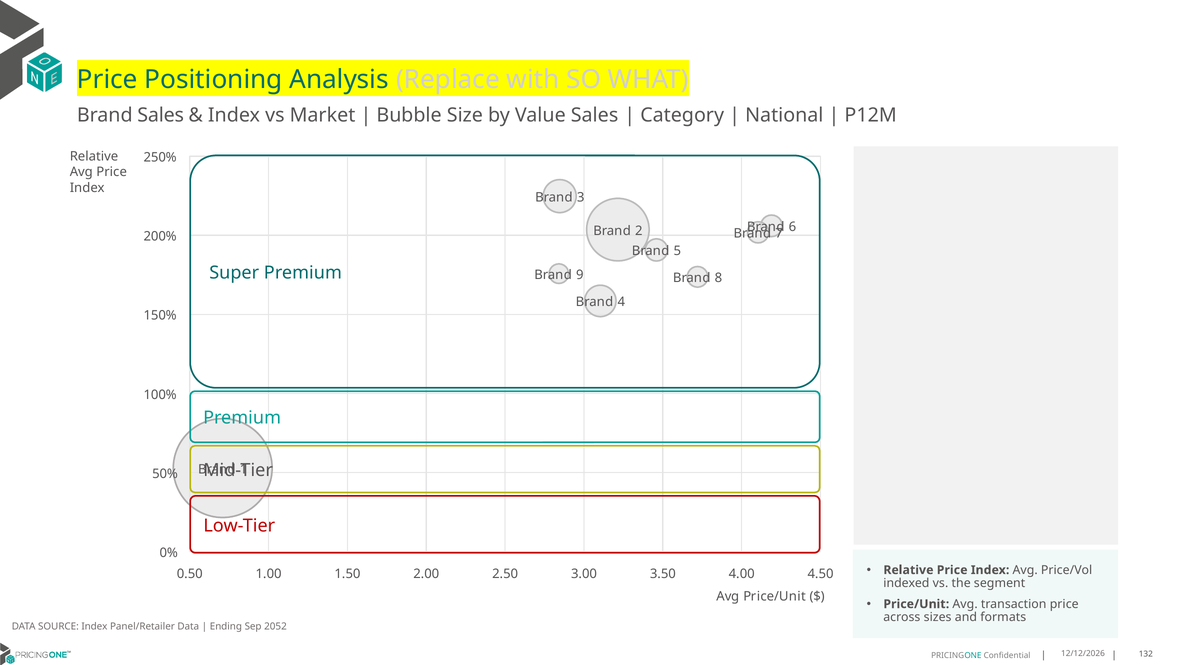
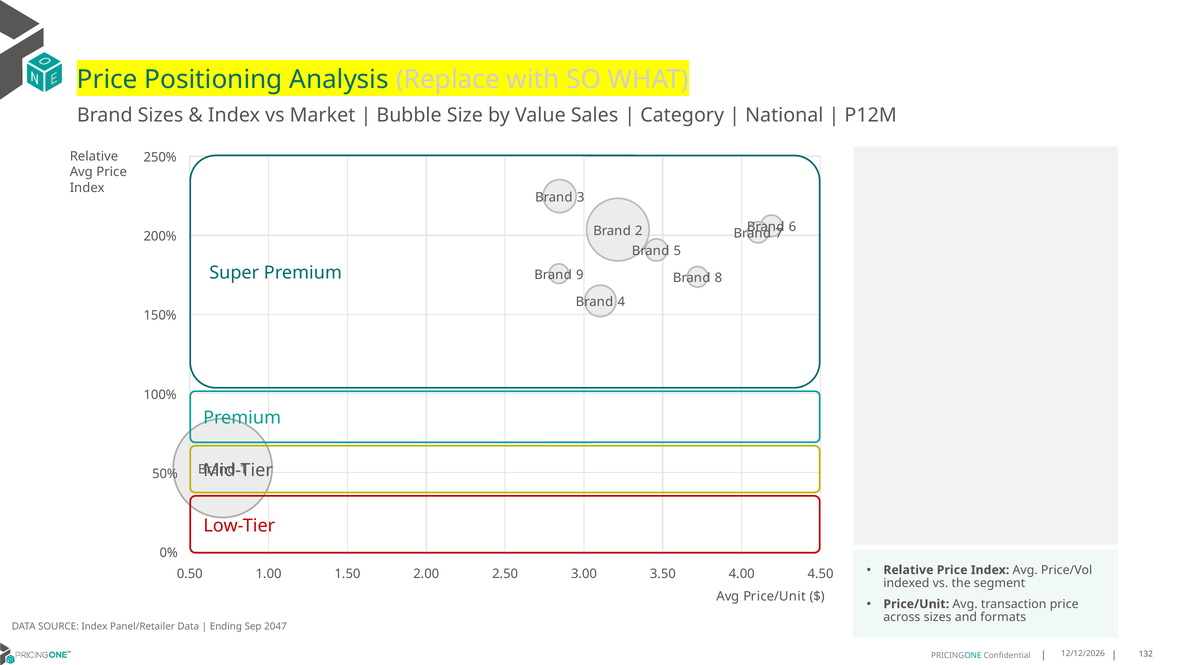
Brand Sales: Sales -> Sizes
2052: 2052 -> 2047
